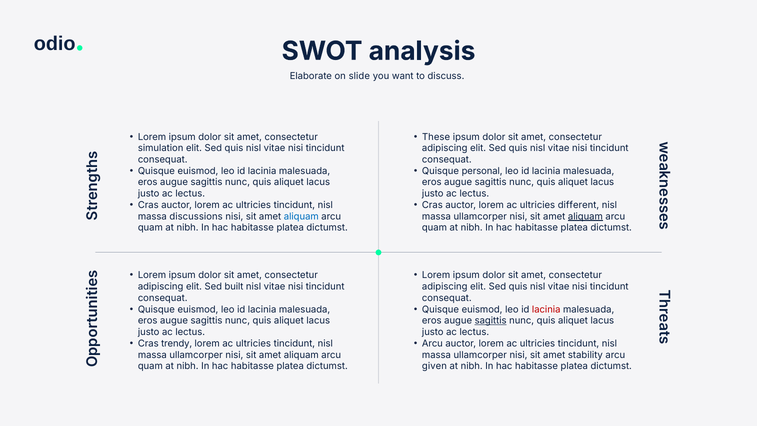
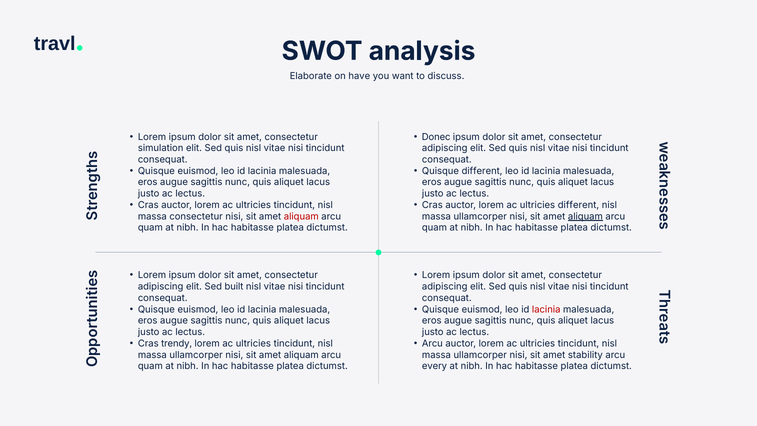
odio: odio -> travl
slide: slide -> have
These: These -> Donec
Quisque personal: personal -> different
massa discussions: discussions -> consectetur
aliquam at (301, 216) colour: blue -> red
sagittis at (491, 321) underline: present -> none
given: given -> every
